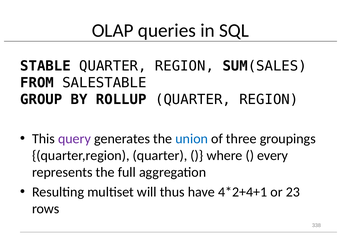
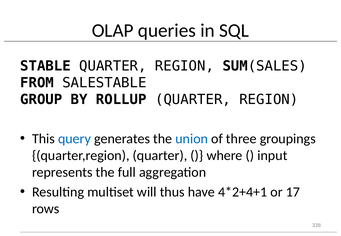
query colour: purple -> blue
every: every -> input
23: 23 -> 17
